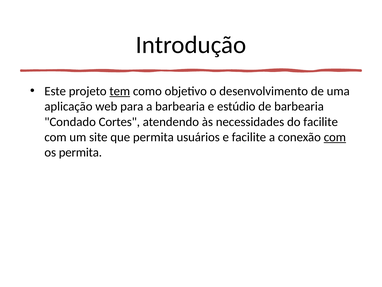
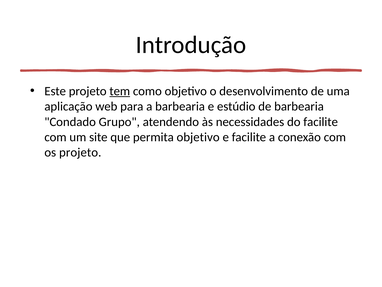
Cortes: Cortes -> Grupo
permita usuários: usuários -> objetivo
com at (335, 137) underline: present -> none
os permita: permita -> projeto
